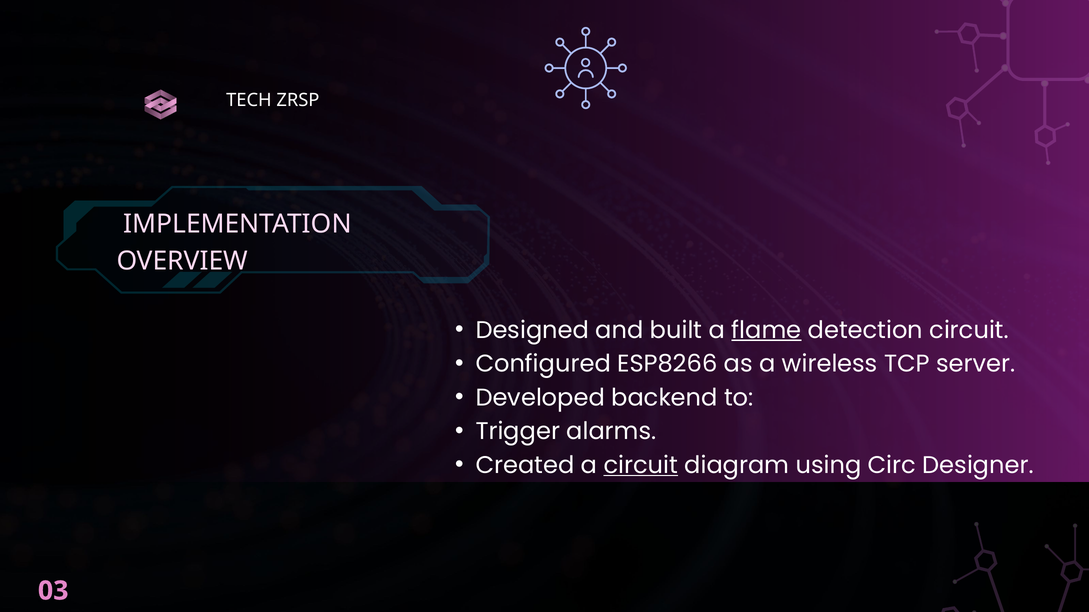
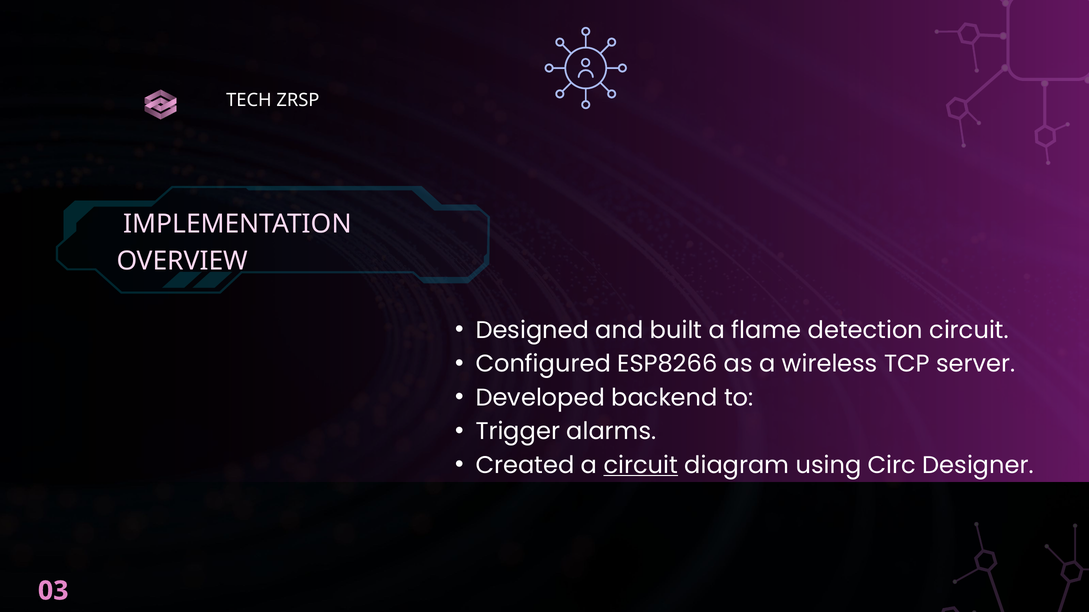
flame underline: present -> none
